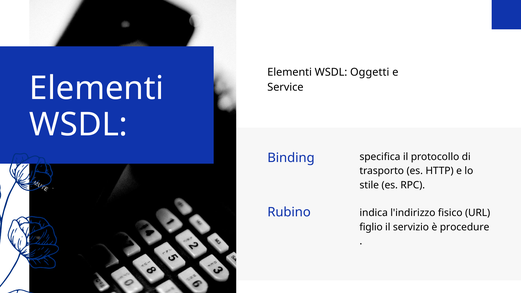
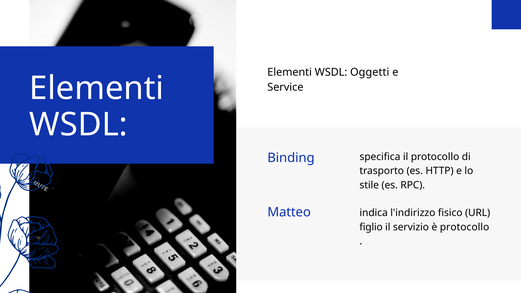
Rubino: Rubino -> Matteo
è procedure: procedure -> protocollo
